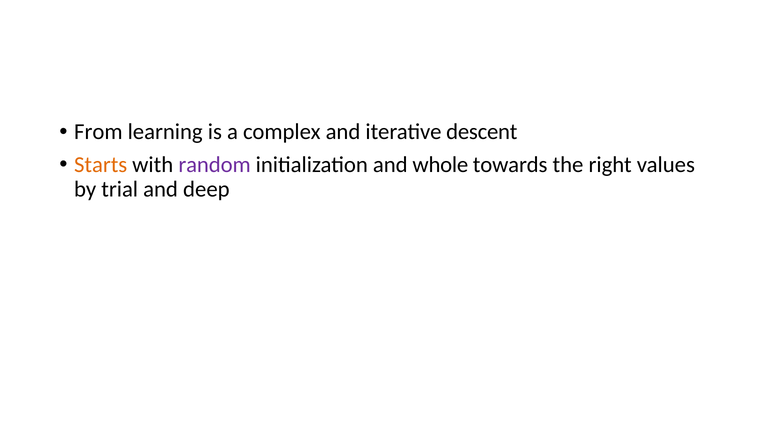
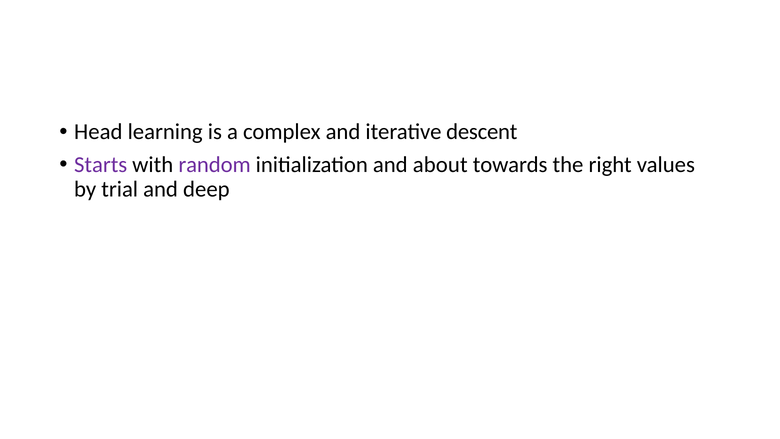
From: From -> Head
Starts colour: orange -> purple
whole: whole -> about
